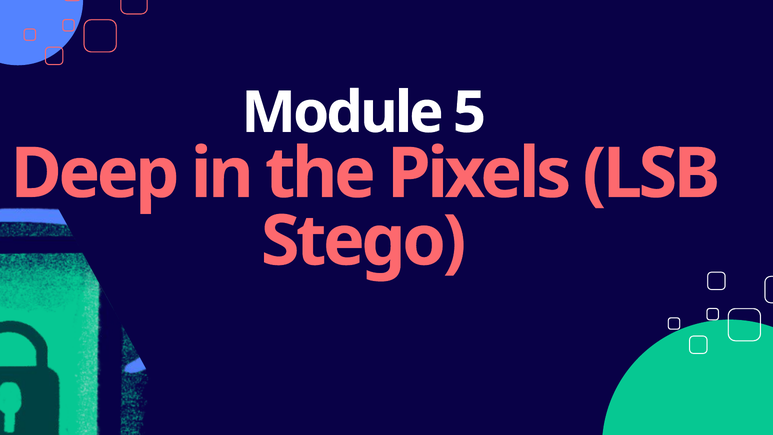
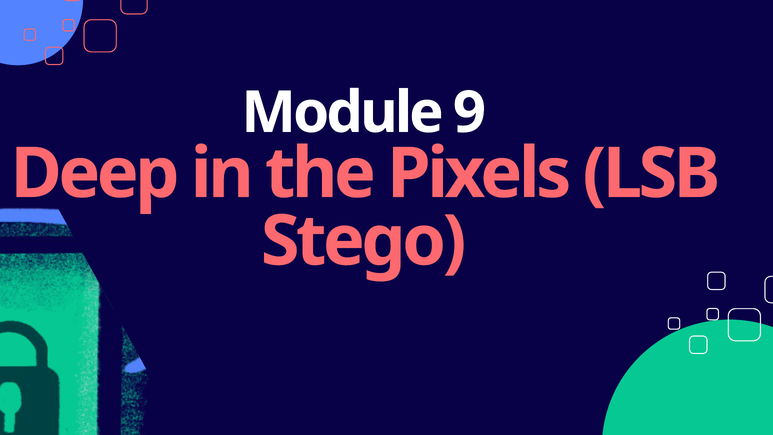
5: 5 -> 9
